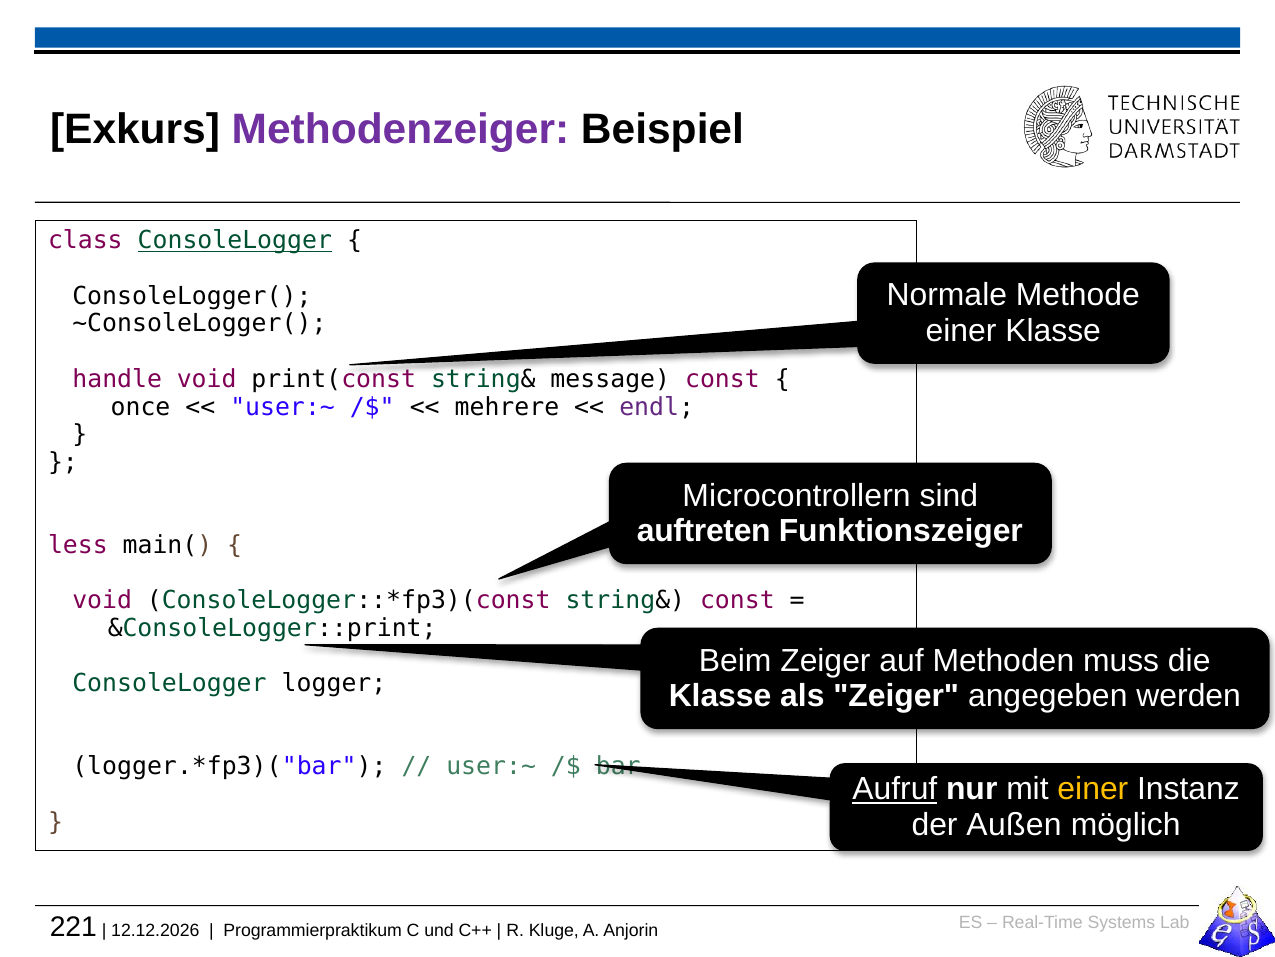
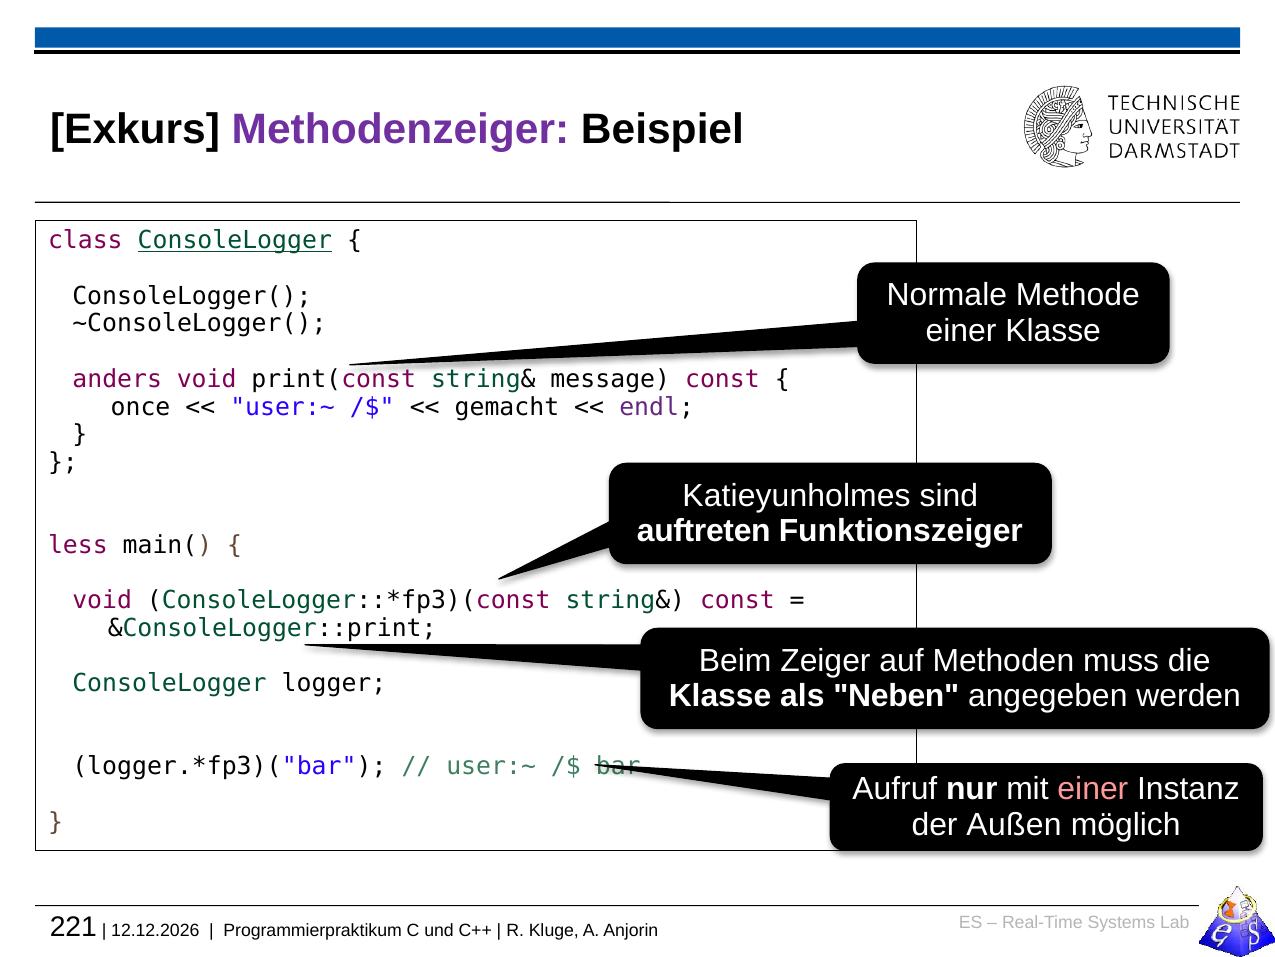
handle: handle -> anders
mehrere: mehrere -> gemacht
Microcontrollern: Microcontrollern -> Katieyunholmes
als Zeiger: Zeiger -> Neben
Aufruf underline: present -> none
einer at (1093, 789) colour: yellow -> pink
